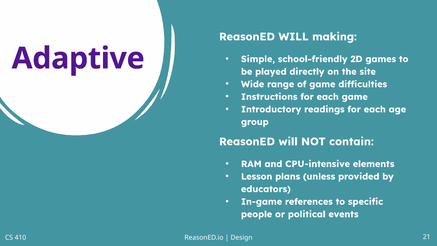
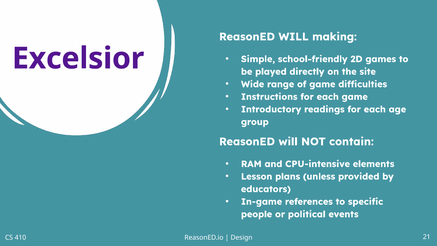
Adaptive: Adaptive -> Excelsior
